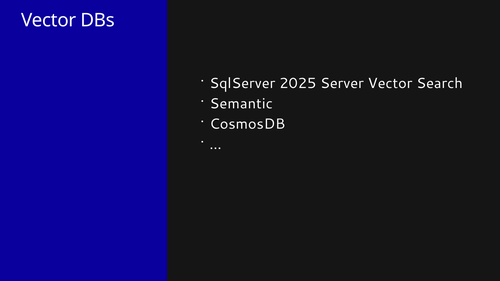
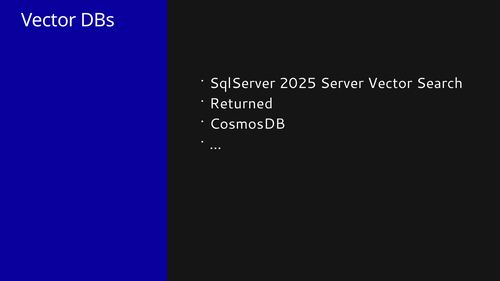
Semantic: Semantic -> Returned
